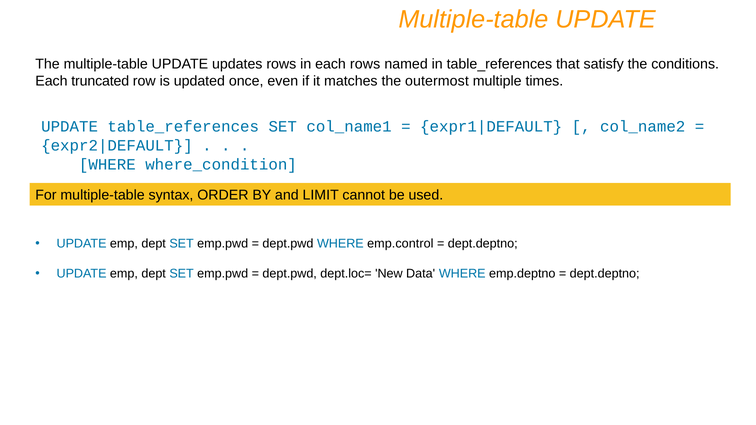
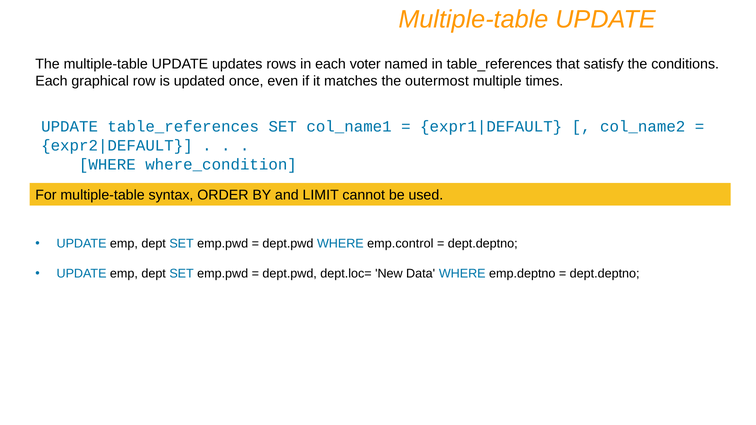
each rows: rows -> voter
truncated: truncated -> graphical
